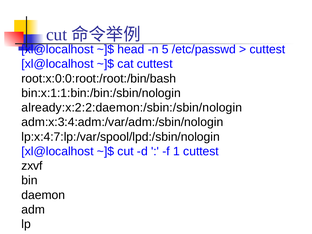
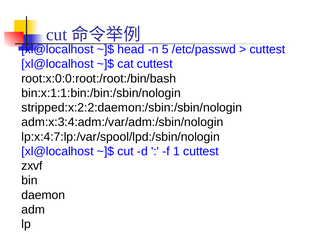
already:x:2:2:daemon:/sbin:/sbin/nologin: already:x:2:2:daemon:/sbin:/sbin/nologin -> stripped:x:2:2:daemon:/sbin:/sbin/nologin
